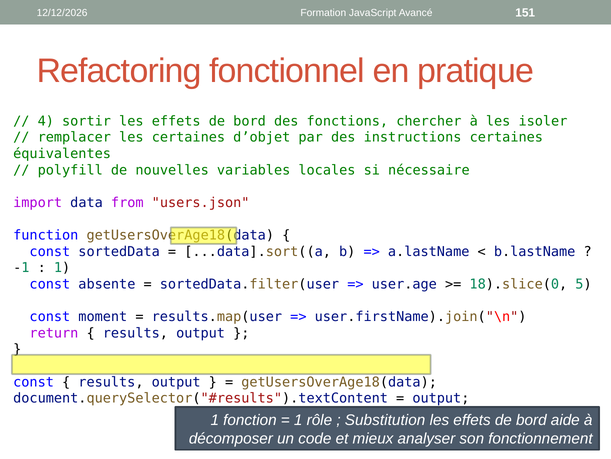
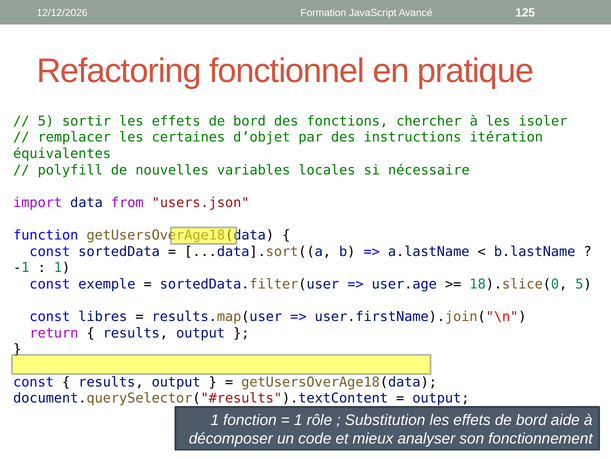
151: 151 -> 125
4 at (46, 121): 4 -> 5
instructions certaines: certaines -> itération
absente: absente -> exemple
moment: moment -> libres
